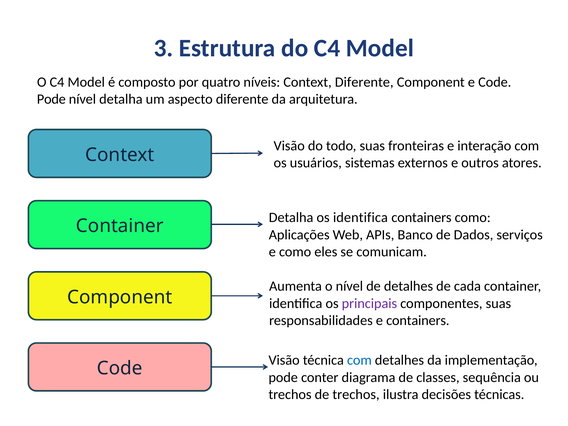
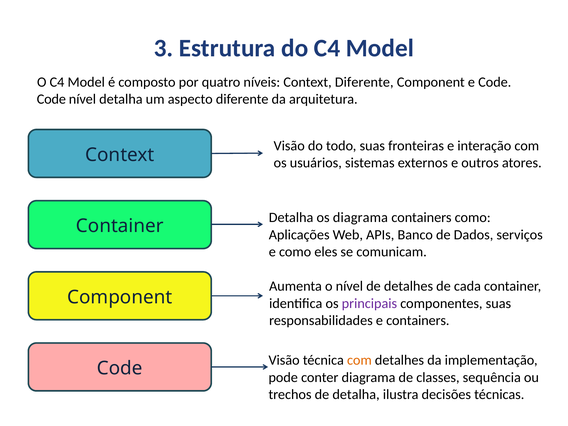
Pode at (51, 99): Pode -> Code
os identifica: identifica -> diagrama
com at (359, 360) colour: blue -> orange
de trechos: trechos -> detalha
